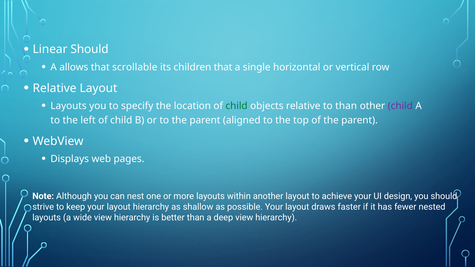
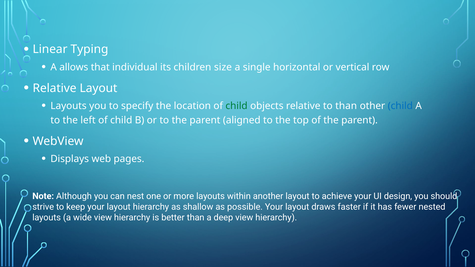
Linear Should: Should -> Typing
scrollable: scrollable -> individual
children that: that -> size
child at (400, 106) colour: purple -> blue
